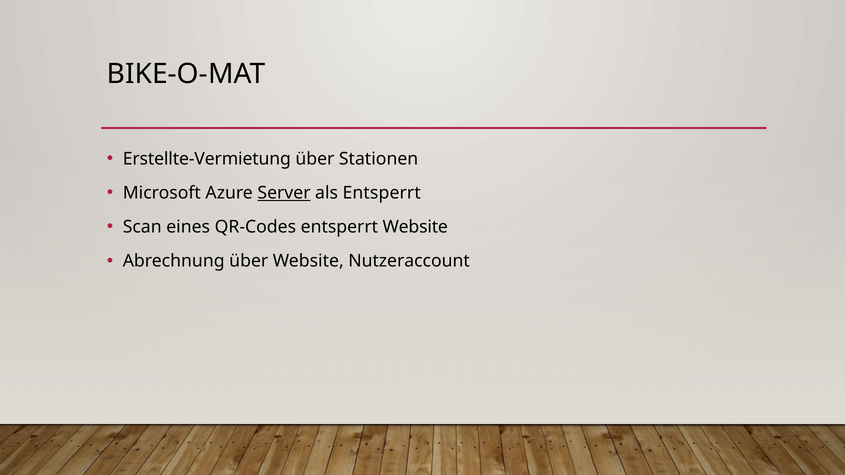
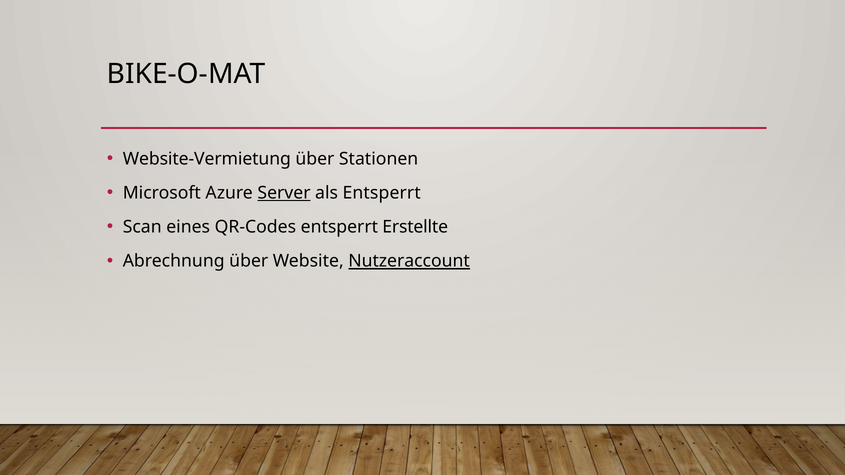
Erstellte-Vermietung: Erstellte-Vermietung -> Website-Vermietung
entsperrt Website: Website -> Erstellte
Nutzeraccount underline: none -> present
